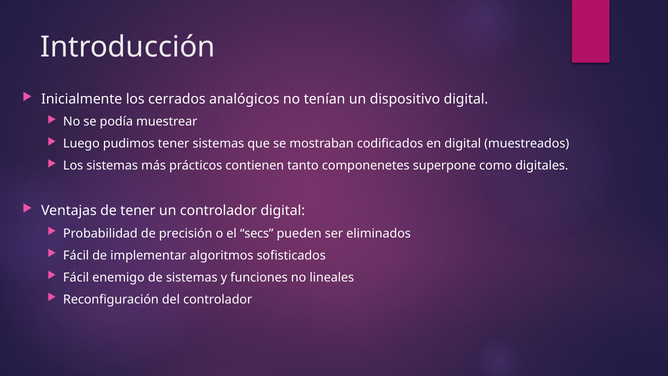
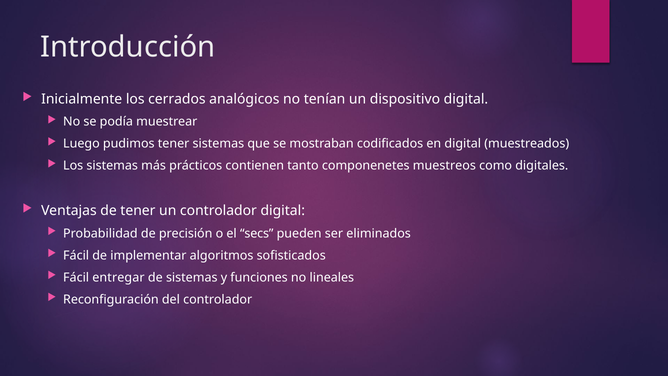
superpone: superpone -> muestreos
enemigo: enemigo -> entregar
